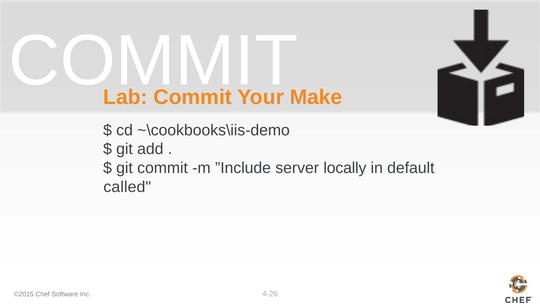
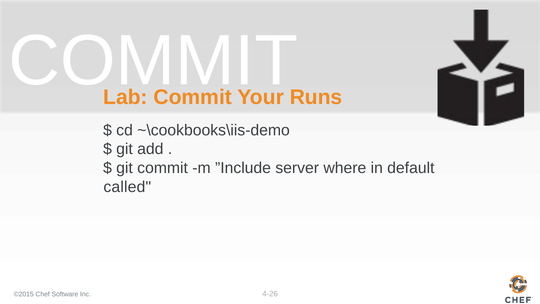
Make: Make -> Runs
locally: locally -> where
